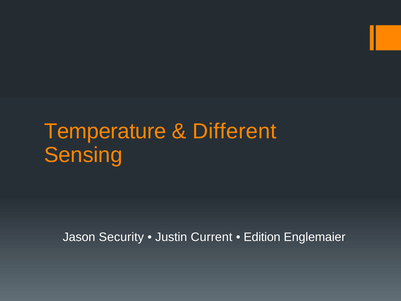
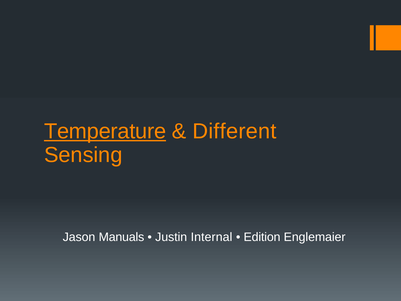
Temperature underline: none -> present
Security: Security -> Manuals
Current: Current -> Internal
